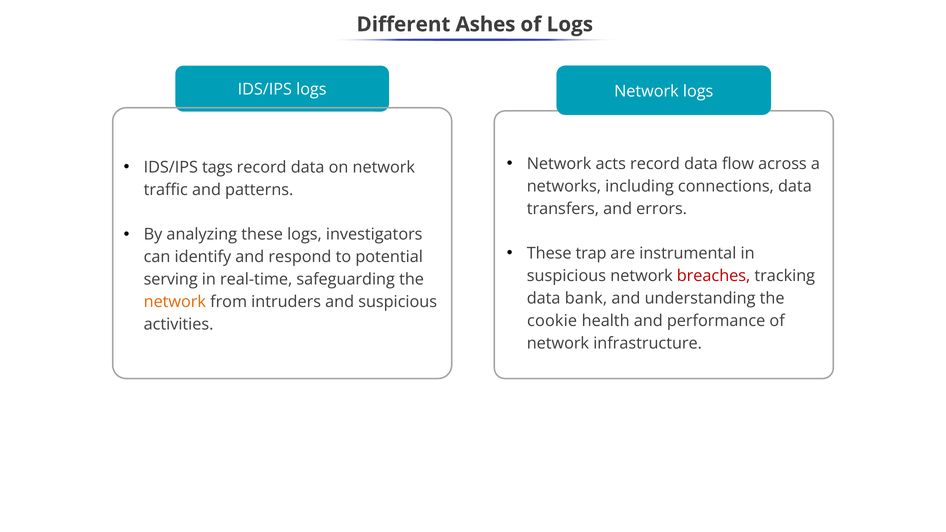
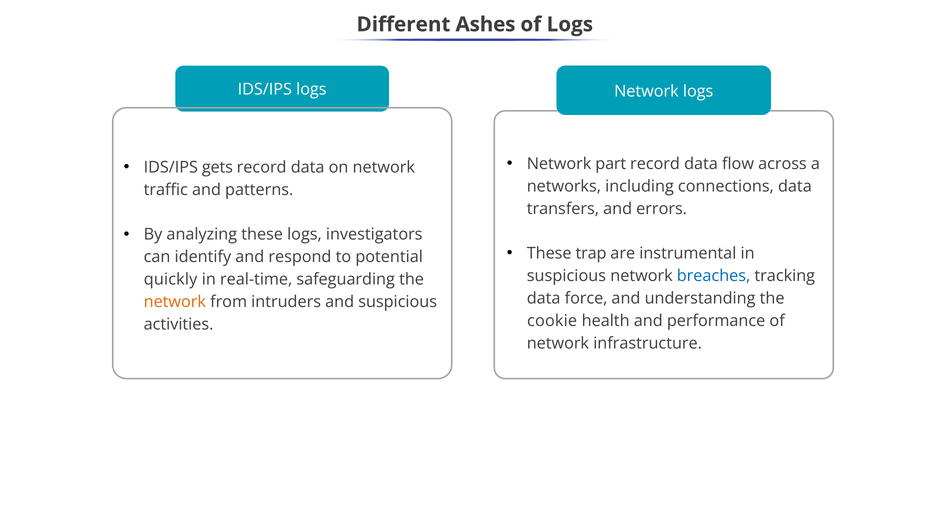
acts: acts -> part
tags: tags -> gets
breaches colour: red -> blue
serving: serving -> quickly
bank: bank -> force
